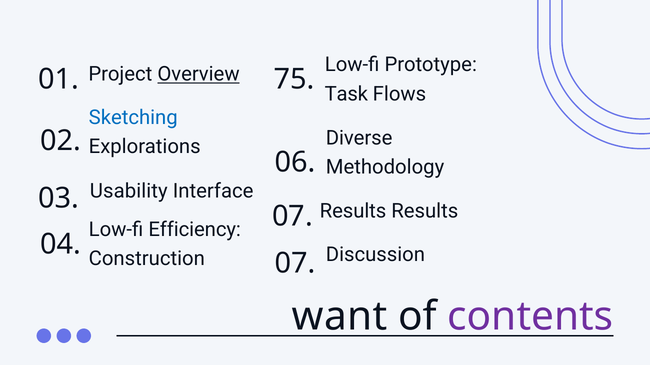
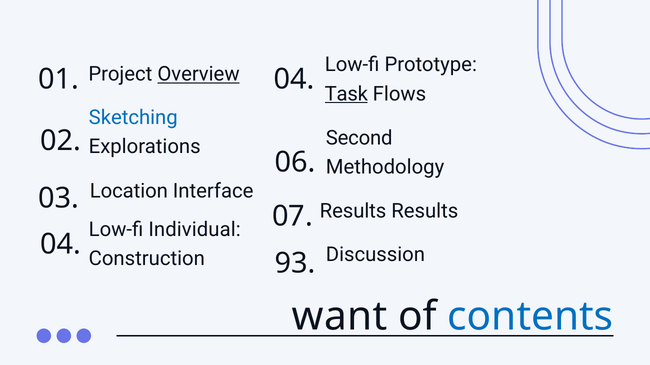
01 75: 75 -> 04
Task underline: none -> present
Diverse: Diverse -> Second
Usability: Usability -> Location
Efficiency: Efficiency -> Individual
Construction 07: 07 -> 93
contents colour: purple -> blue
